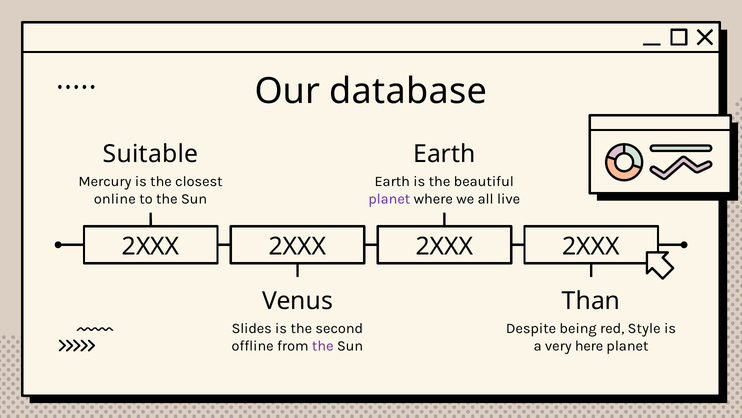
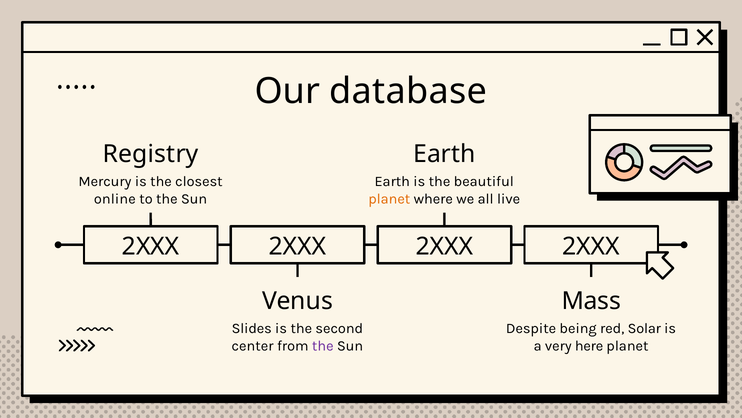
Suitable: Suitable -> Registry
planet at (389, 199) colour: purple -> orange
Than: Than -> Mass
Style: Style -> Solar
offline: offline -> center
